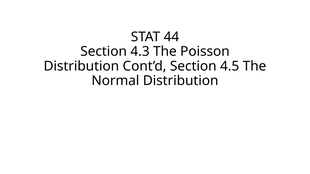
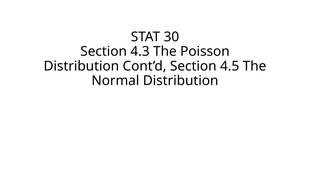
44: 44 -> 30
